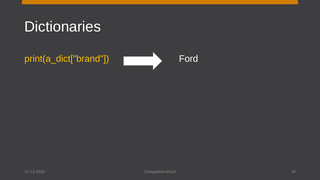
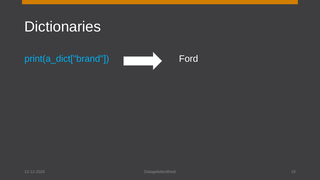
print(a_dict["brand colour: yellow -> light blue
